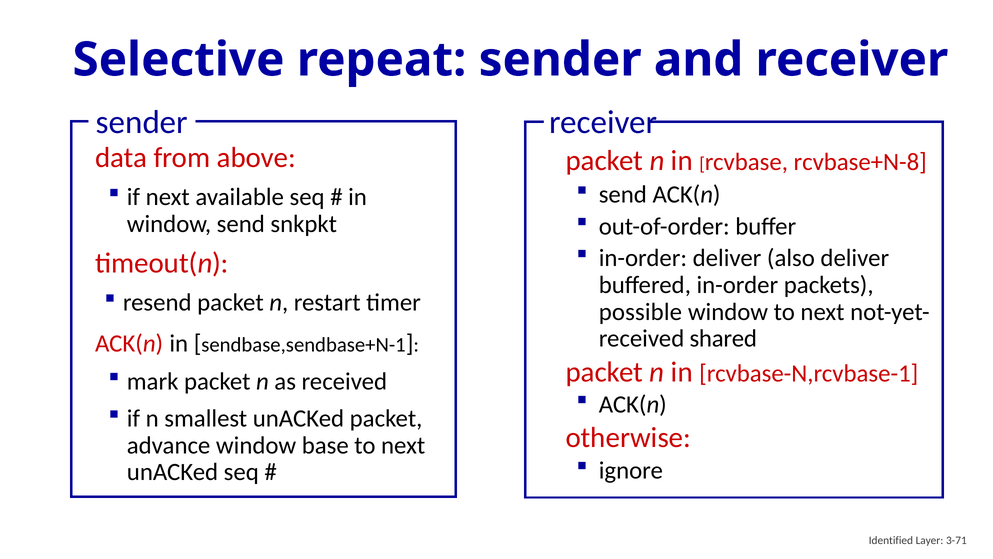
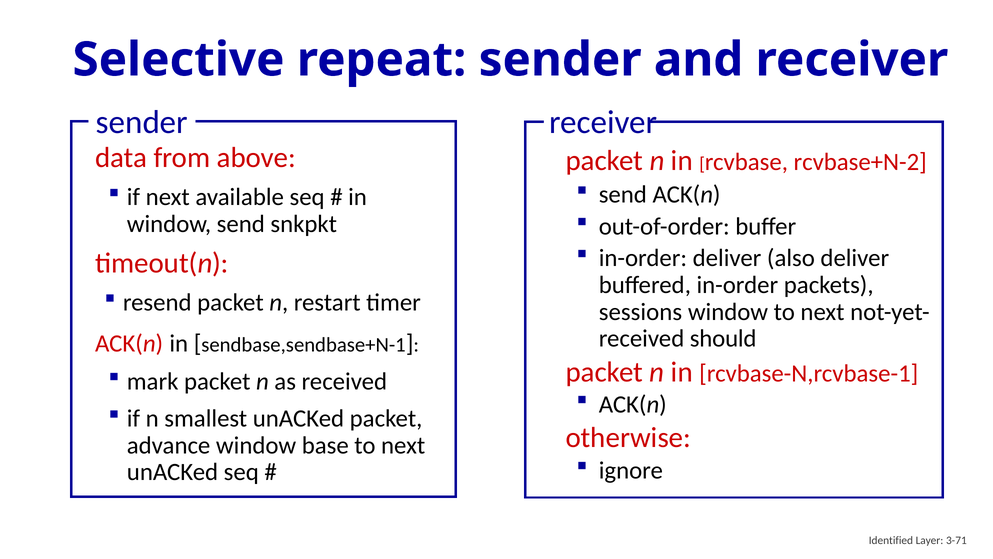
rcvbase+N-8: rcvbase+N-8 -> rcvbase+N-2
possible: possible -> sessions
shared: shared -> should
